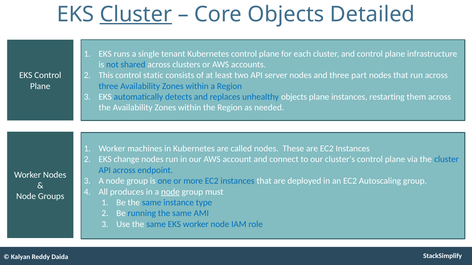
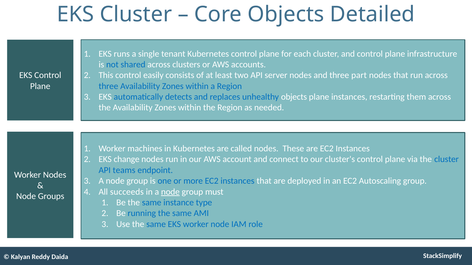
Cluster at (136, 14) underline: present -> none
static: static -> easily
API across: across -> teams
produces: produces -> succeeds
